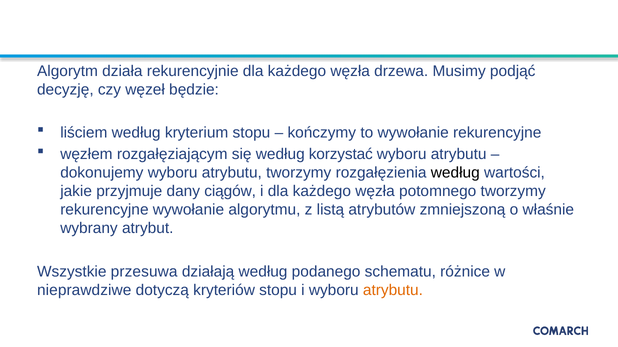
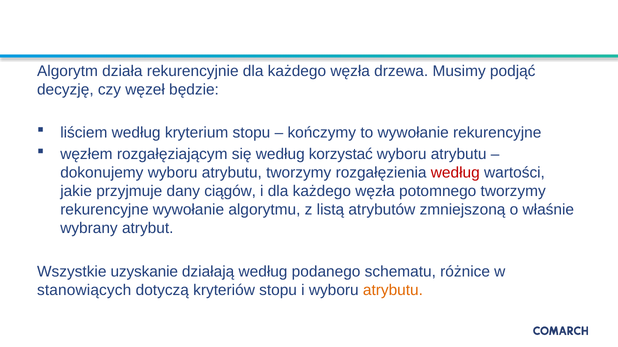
według at (455, 173) colour: black -> red
przesuwa: przesuwa -> uzyskanie
nieprawdziwe: nieprawdziwe -> stanowiących
